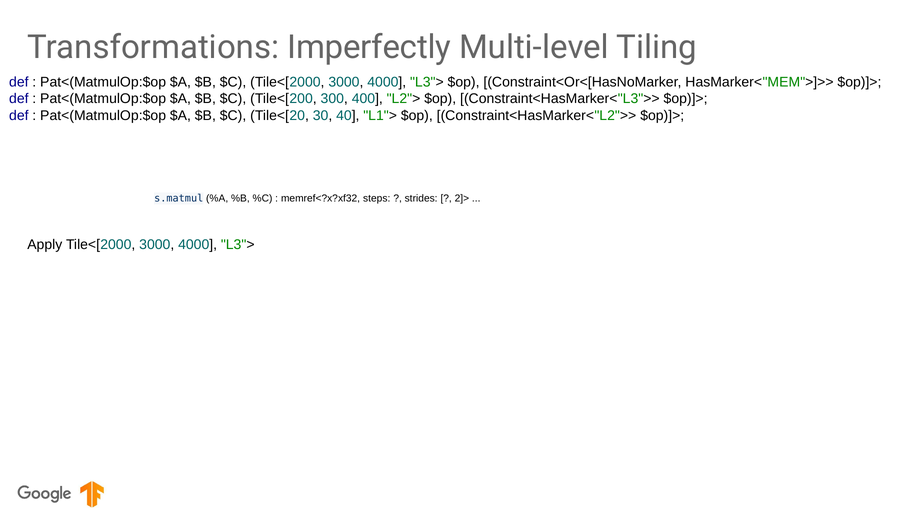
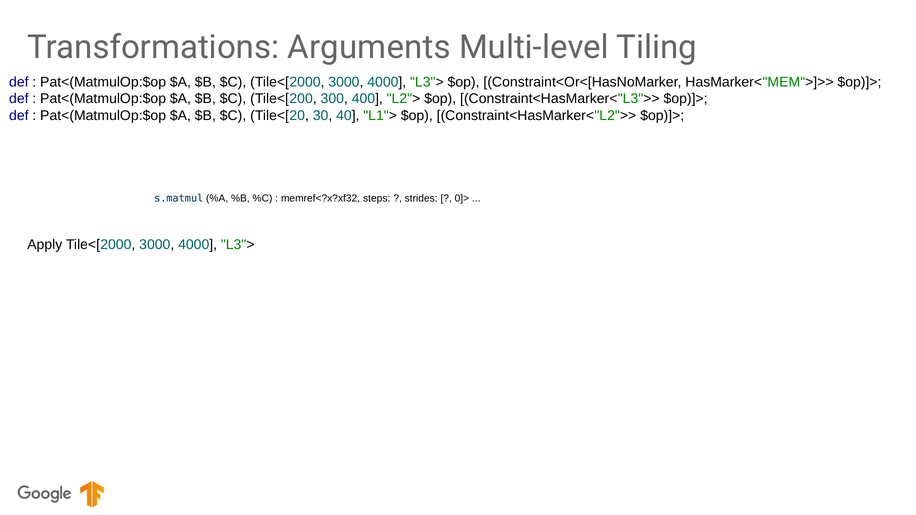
Imperfectly: Imperfectly -> Arguments
2]>: 2]> -> 0]>
